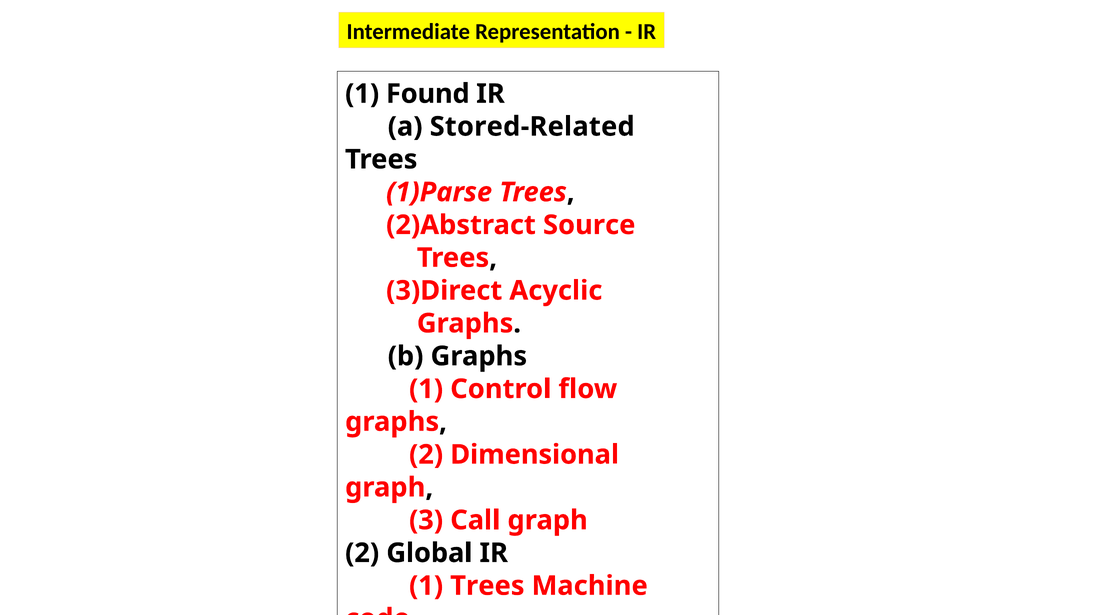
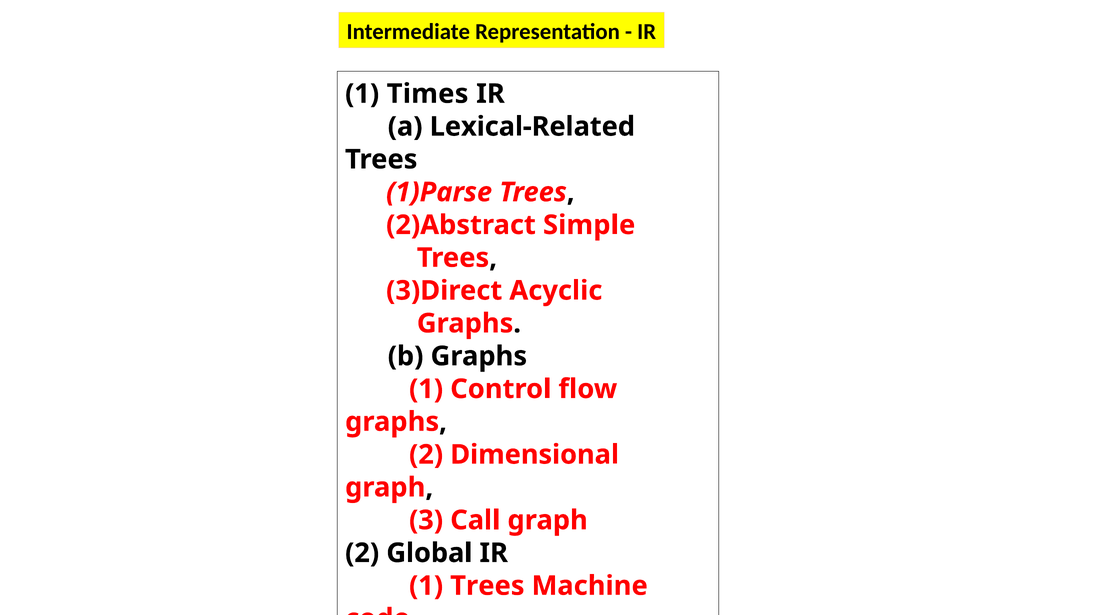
Found: Found -> Times
Stored-Related: Stored-Related -> Lexical-Related
Source: Source -> Simple
